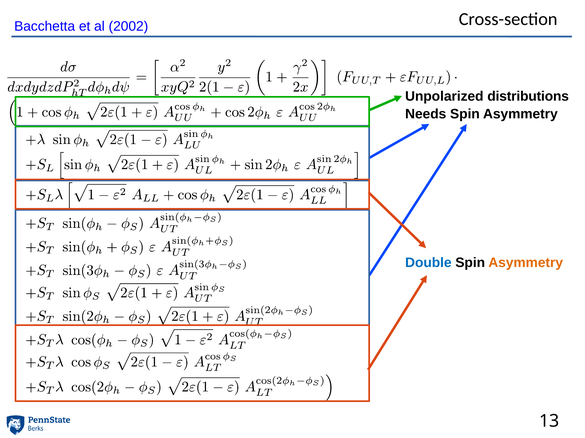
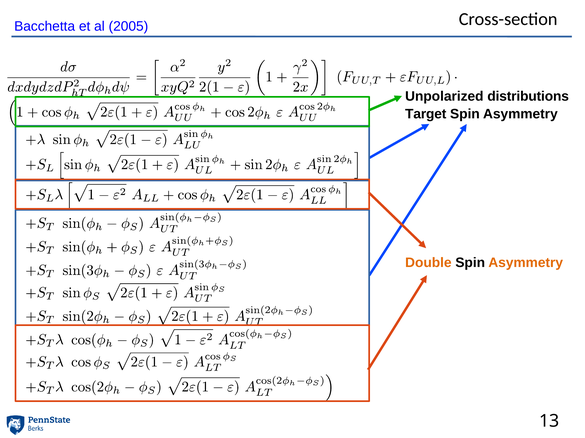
2002: 2002 -> 2005
Needs: Needs -> Target
Double colour: blue -> orange
